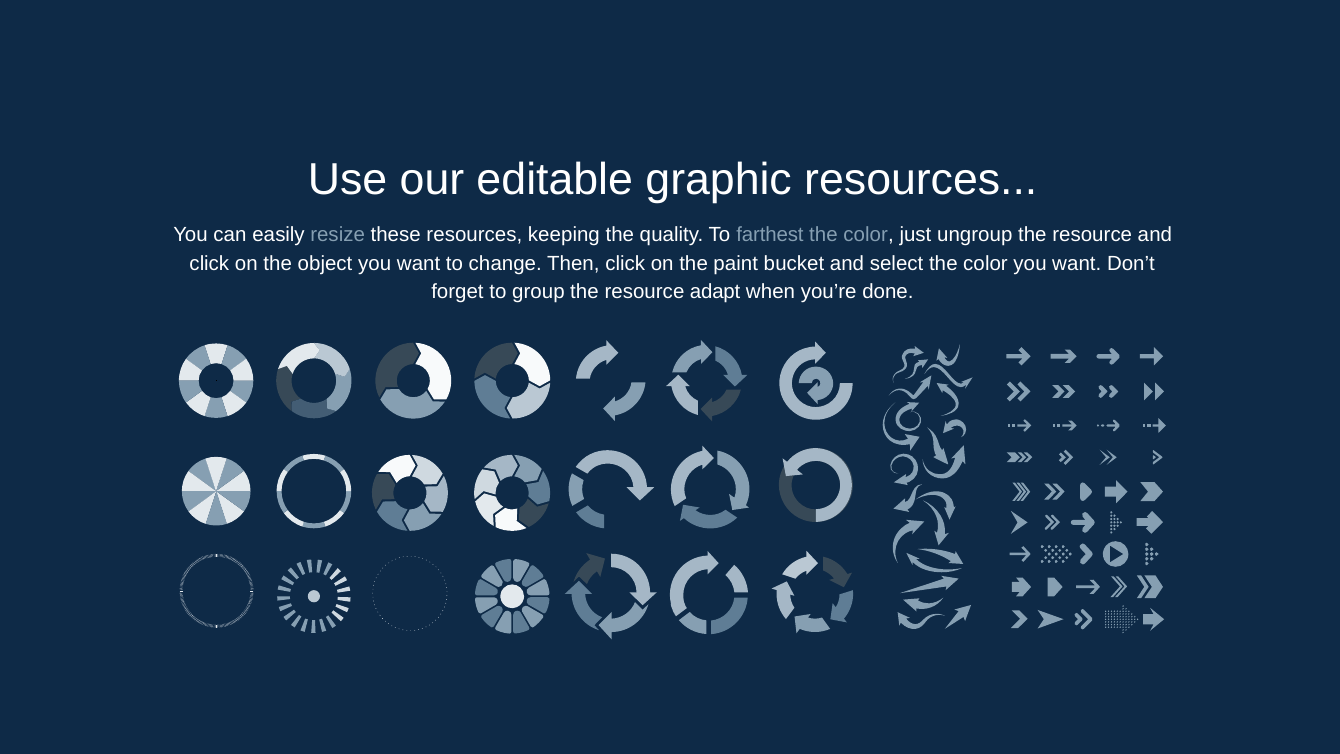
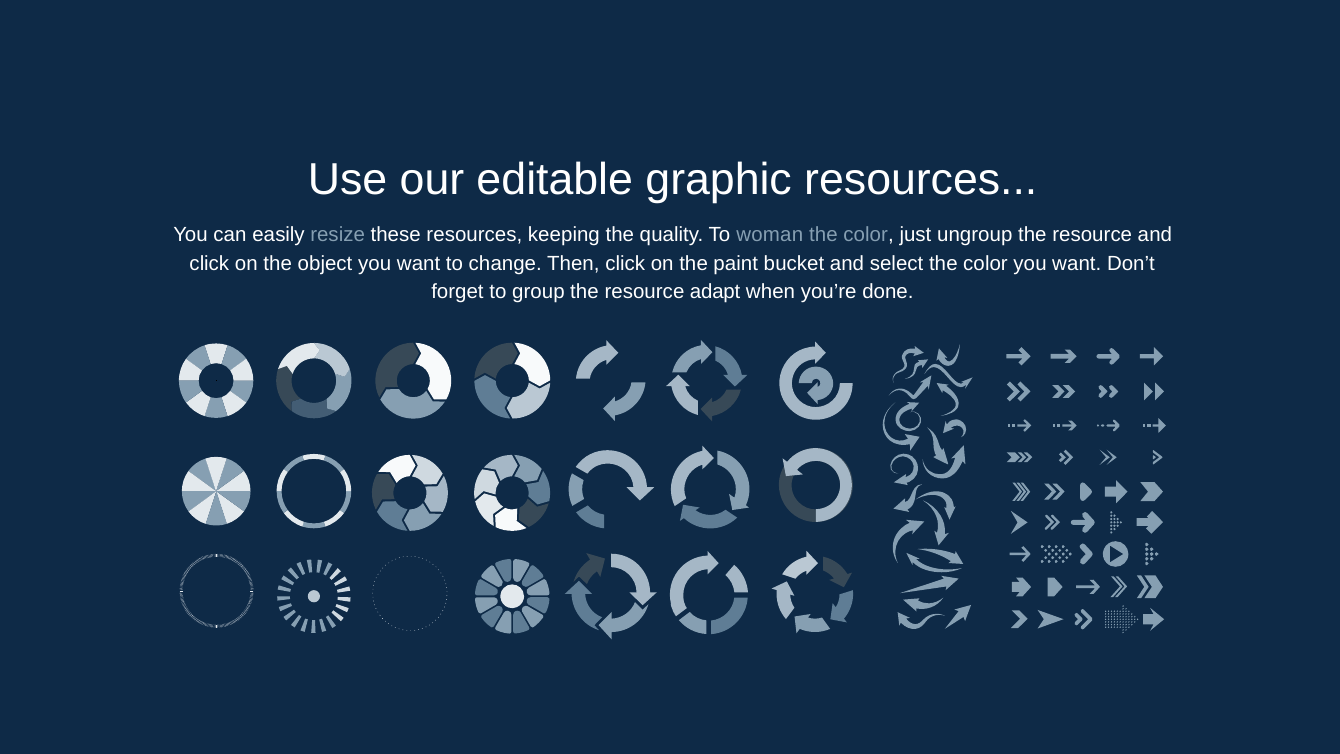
farthest: farthest -> woman
